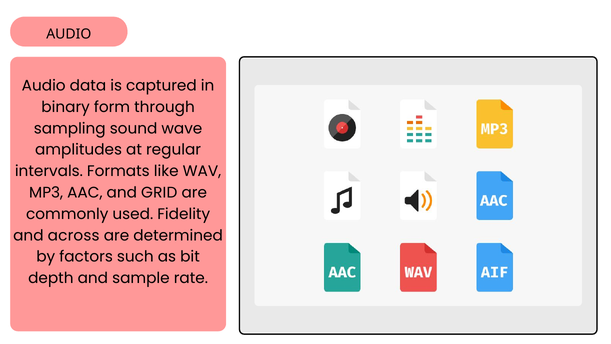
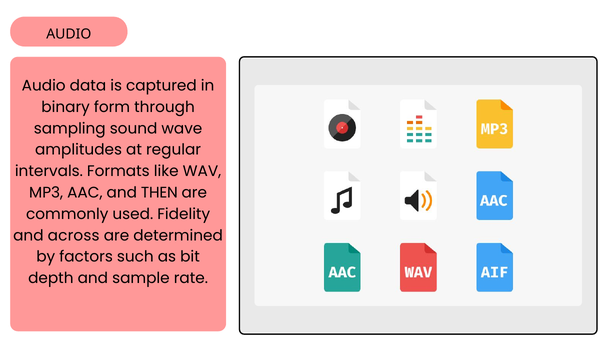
GRID: GRID -> THEN
